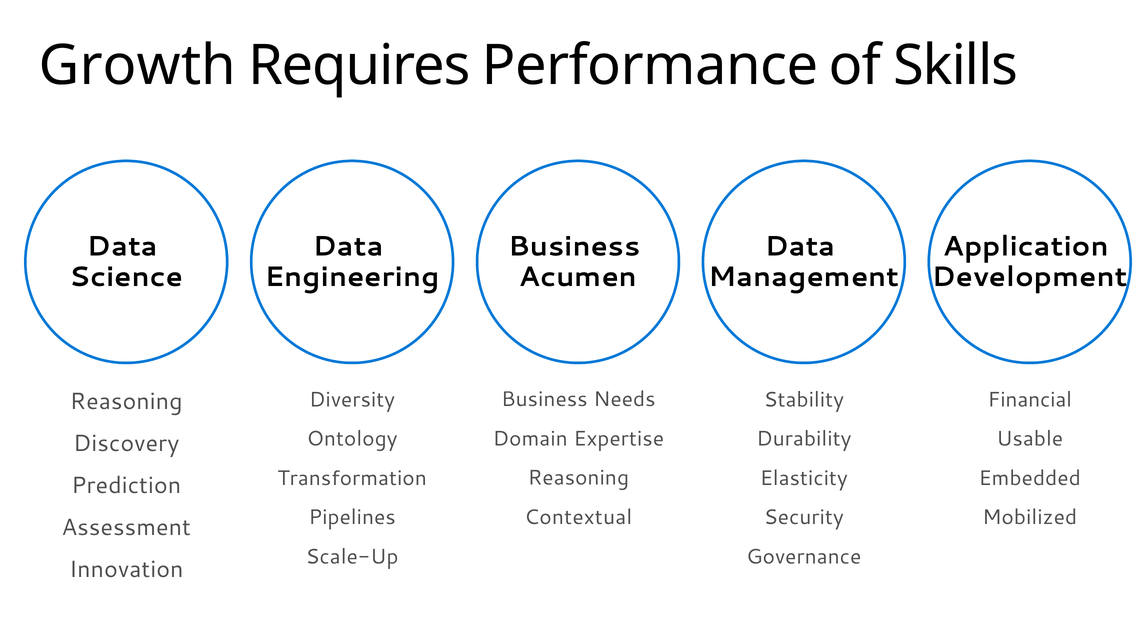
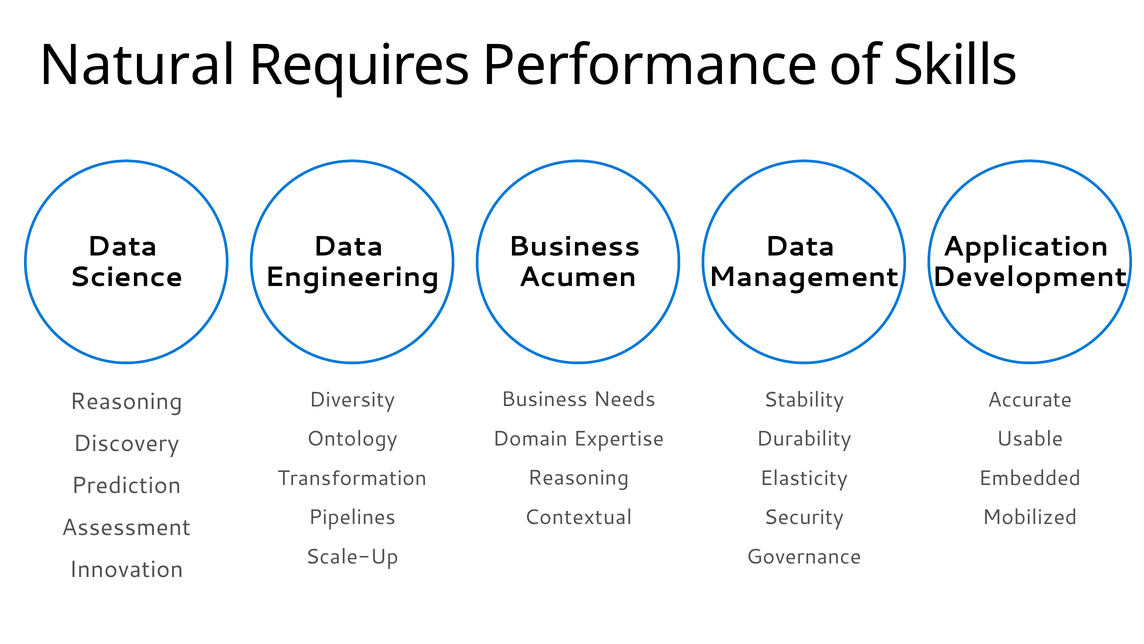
Growth: Growth -> Natural
Financial: Financial -> Accurate
